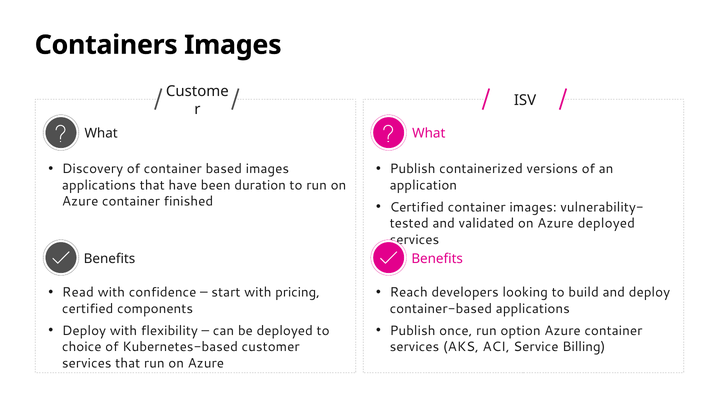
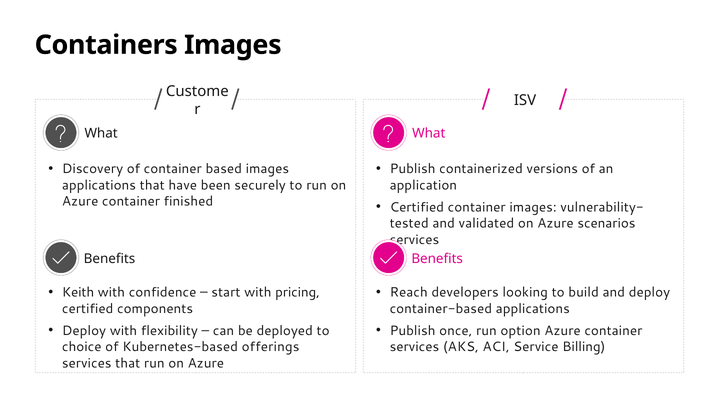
duration: duration -> securely
Azure deployed: deployed -> scenarios
Read: Read -> Keith
customer: customer -> offerings
